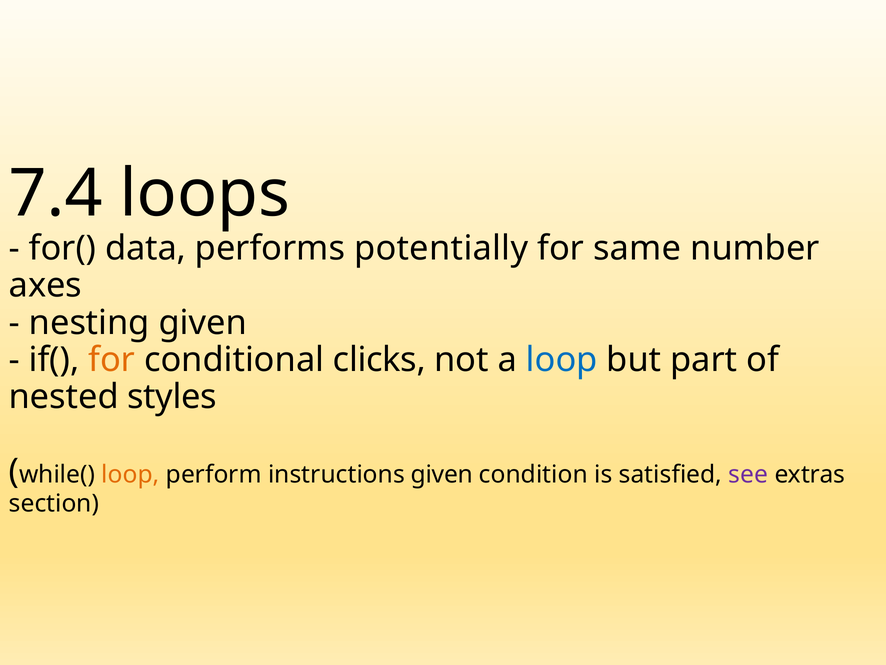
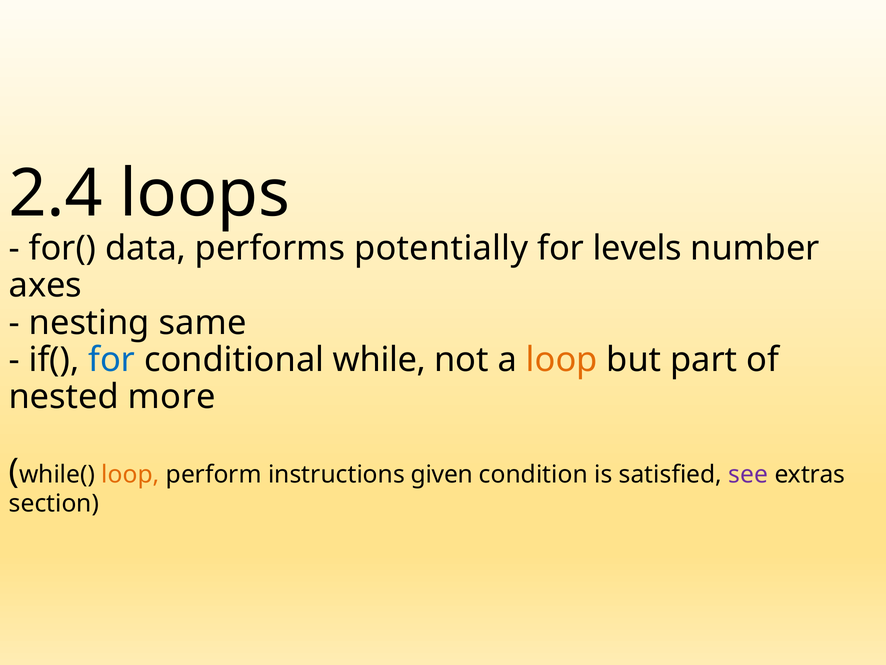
7.4: 7.4 -> 2.4
same: same -> levels
nesting given: given -> same
for at (112, 360) colour: orange -> blue
clicks: clicks -> while
loop at (562, 360) colour: blue -> orange
styles: styles -> more
